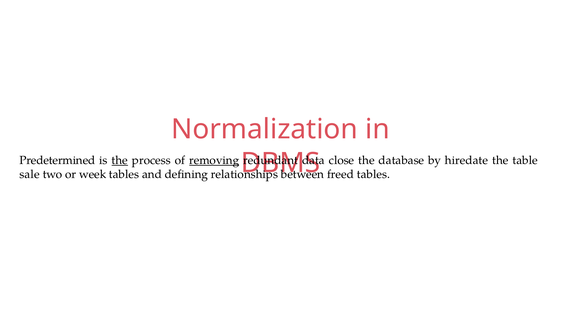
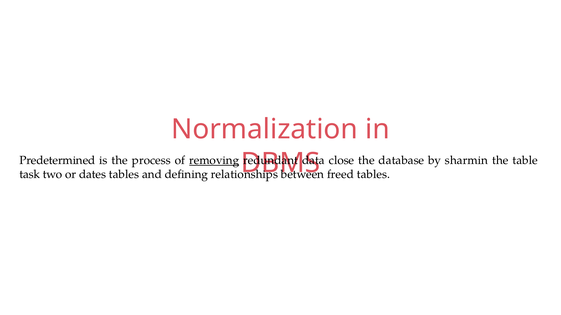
the at (120, 161) underline: present -> none
hiredate: hiredate -> sharmin
sale: sale -> task
week: week -> dates
